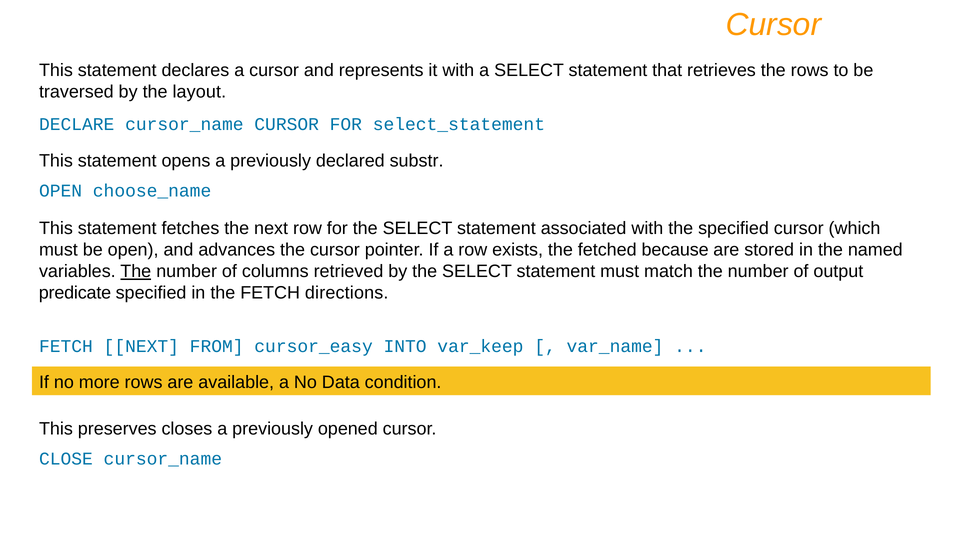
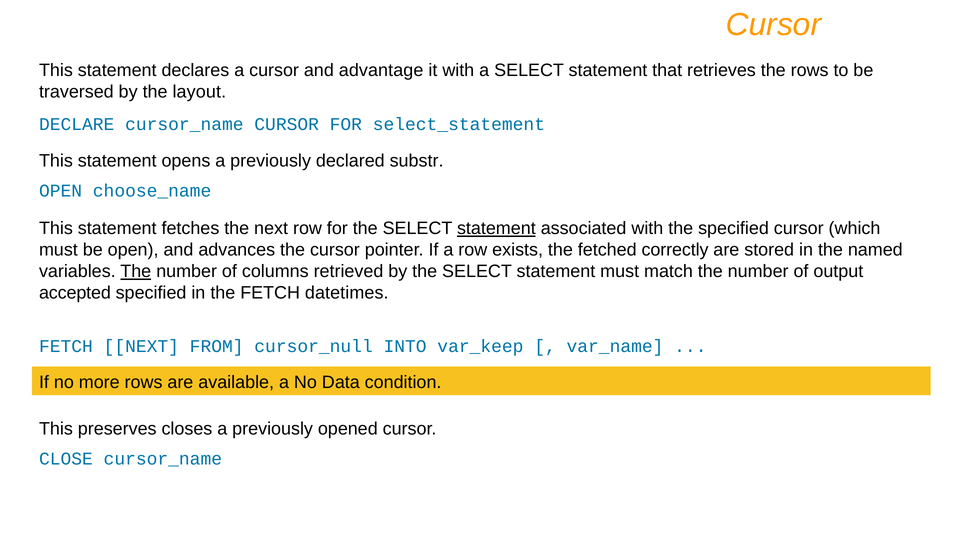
represents: represents -> advantage
statement at (496, 229) underline: none -> present
because: because -> correctly
predicate: predicate -> accepted
directions: directions -> datetimes
cursor_easy: cursor_easy -> cursor_null
